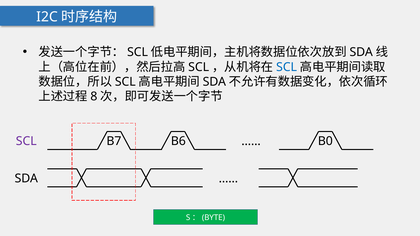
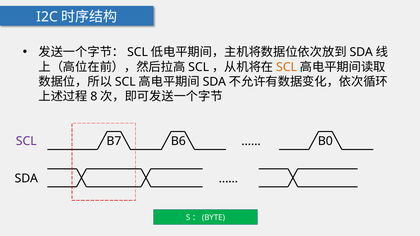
SCL at (287, 67) colour: blue -> orange
